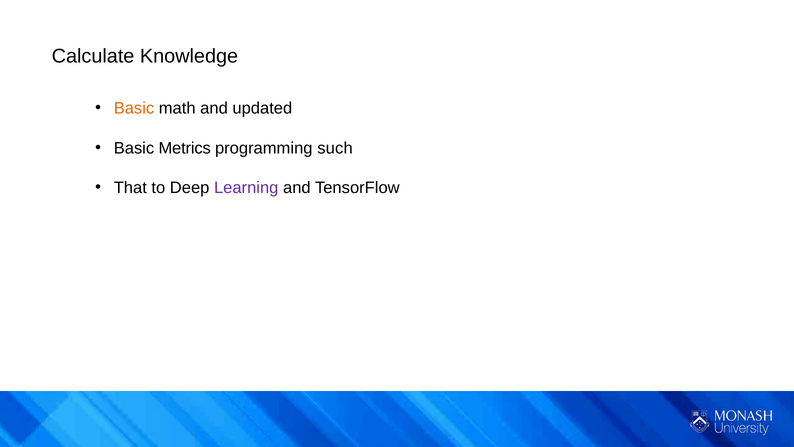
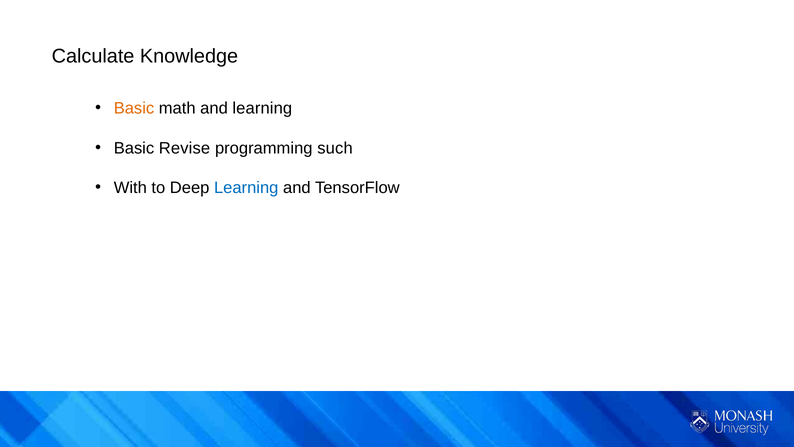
and updated: updated -> learning
Metrics: Metrics -> Revise
That: That -> With
Learning at (246, 188) colour: purple -> blue
